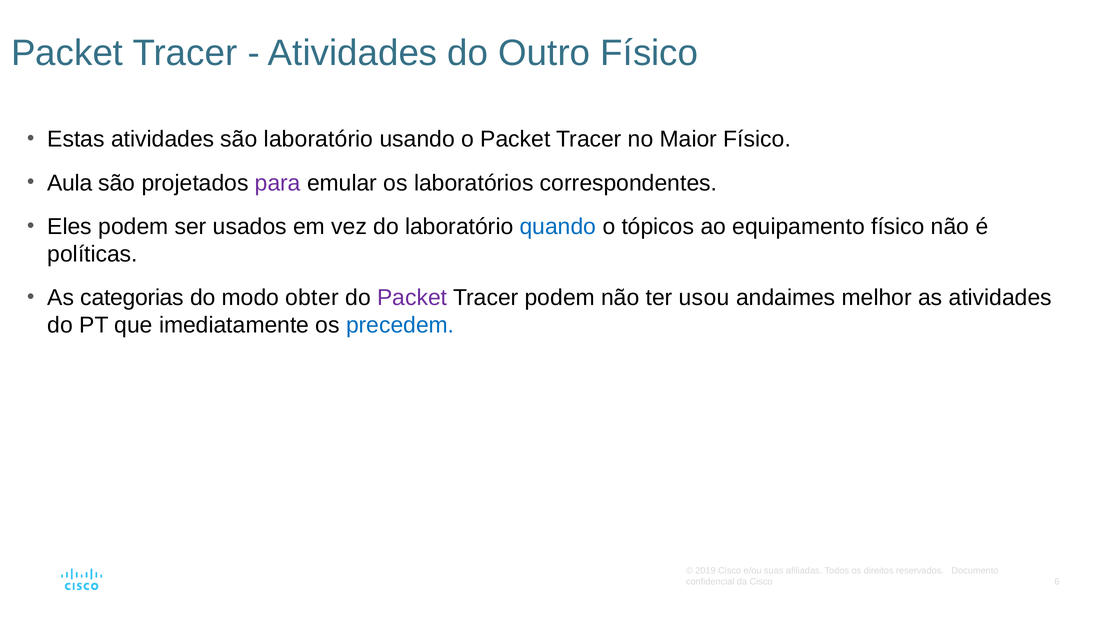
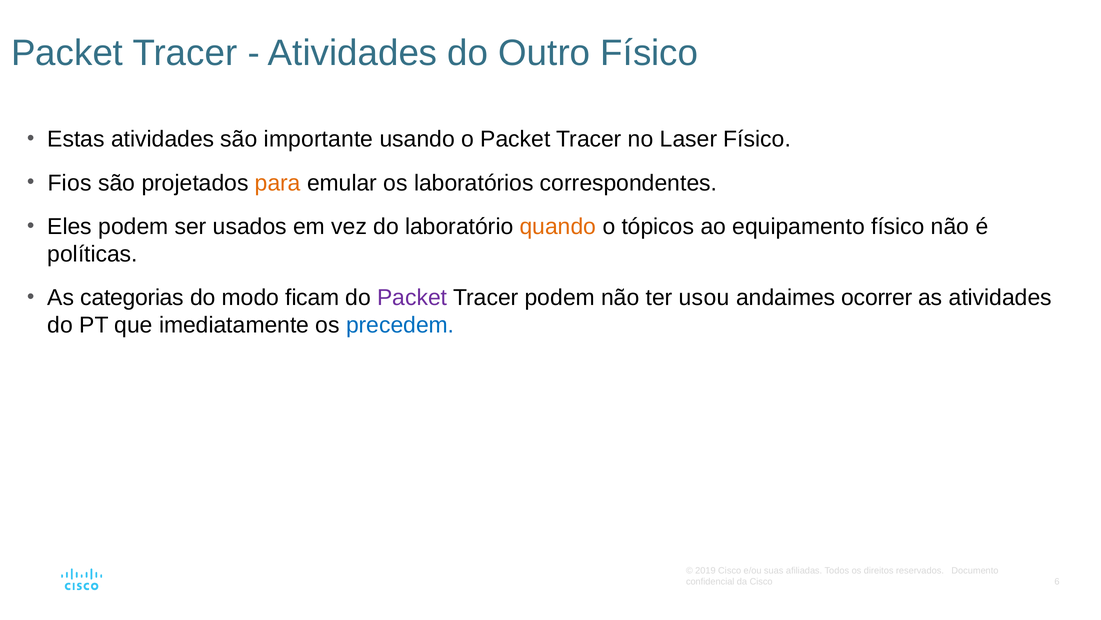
são laboratório: laboratório -> importante
Maior: Maior -> Laser
Aula: Aula -> Fios
para colour: purple -> orange
quando colour: blue -> orange
obter: obter -> ficam
melhor: melhor -> ocorrer
